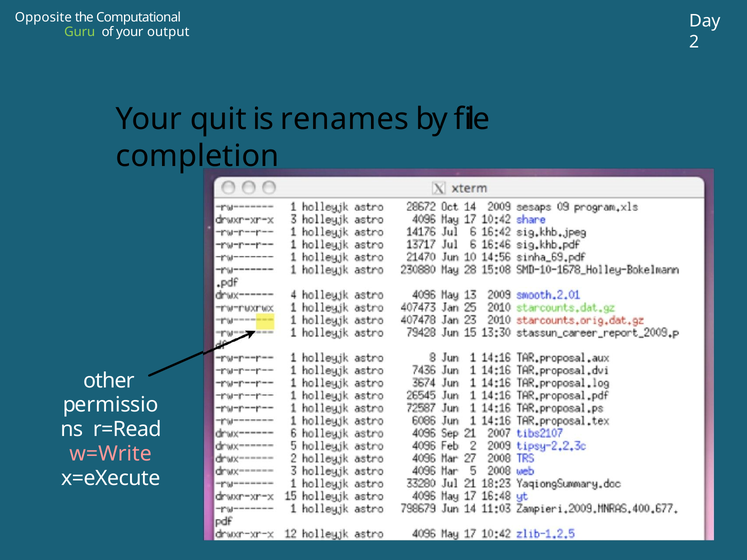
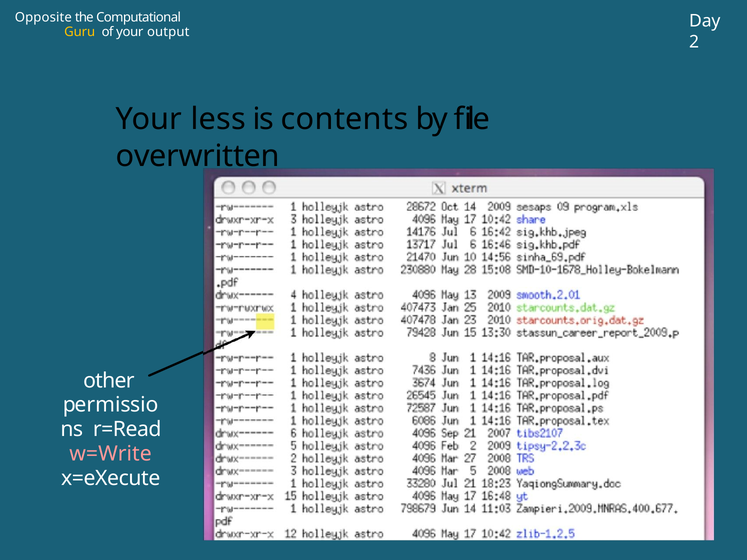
Guru colour: light green -> yellow
quit: quit -> less
renames: renames -> contents
completion: completion -> overwritten
